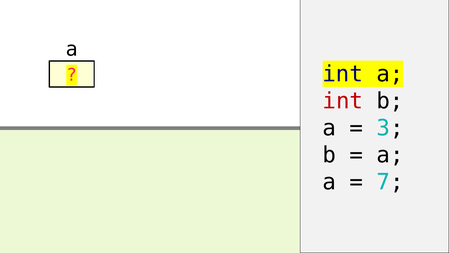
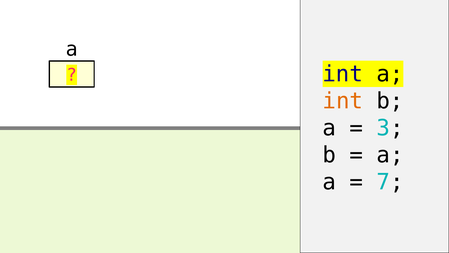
int at (343, 101) colour: red -> orange
